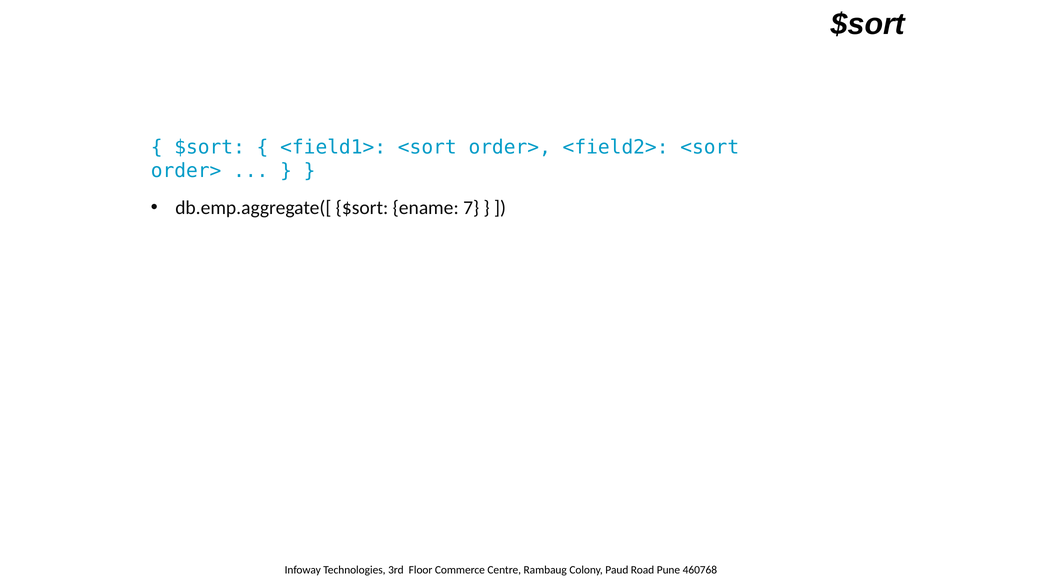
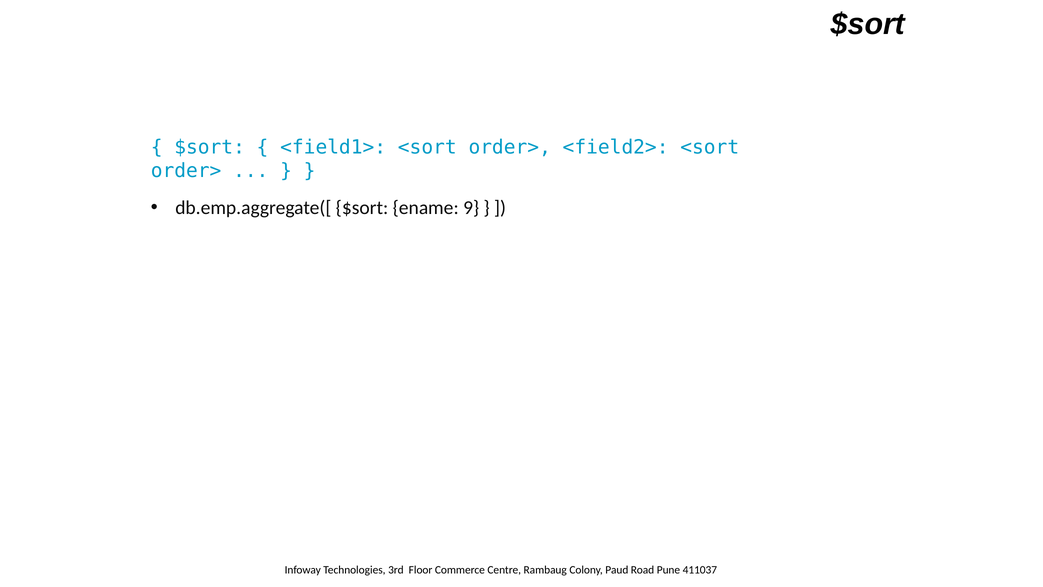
7: 7 -> 9
460768: 460768 -> 411037
